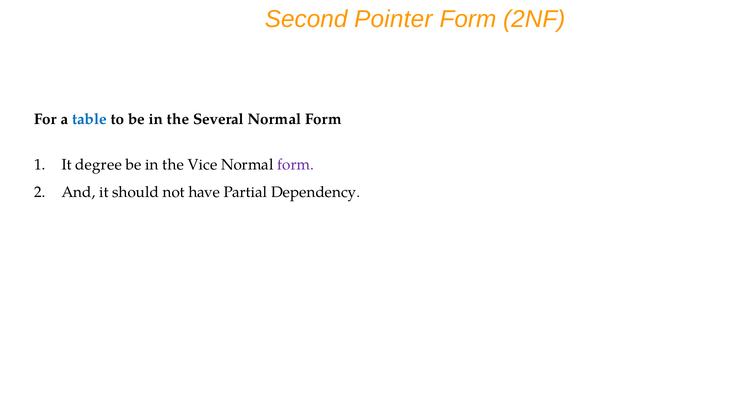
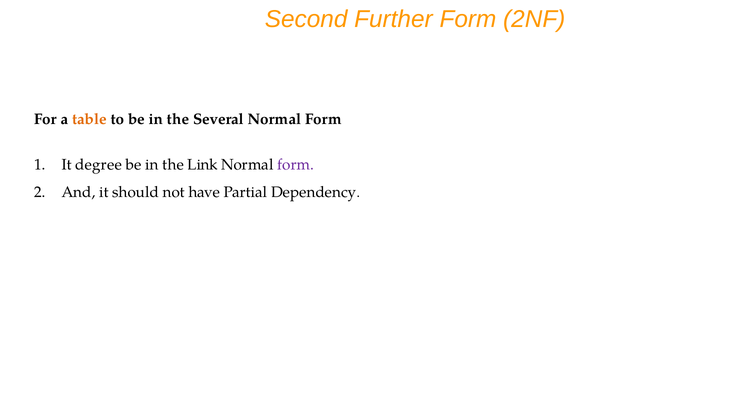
Pointer: Pointer -> Further
table colour: blue -> orange
Vice: Vice -> Link
